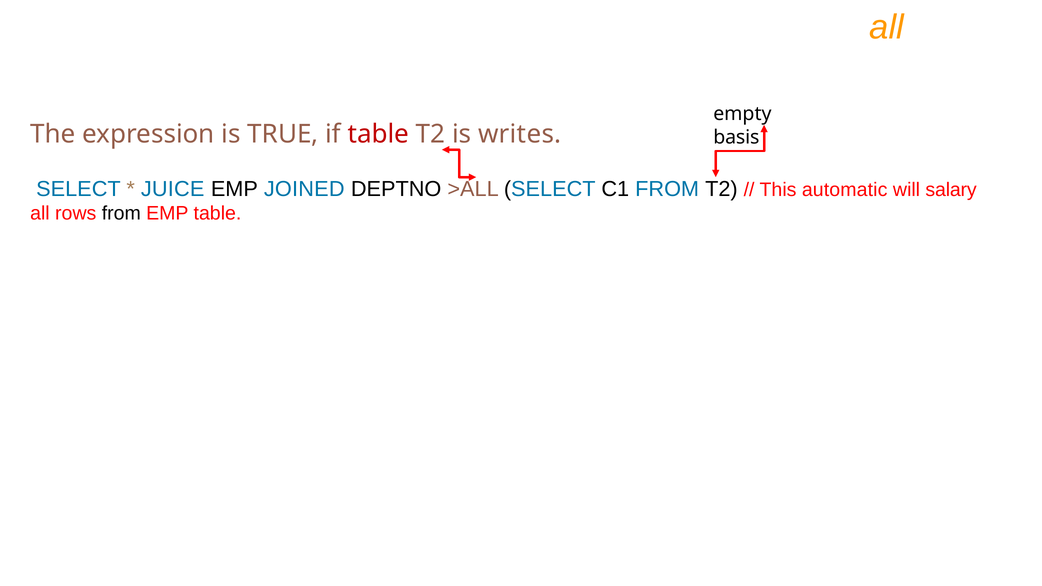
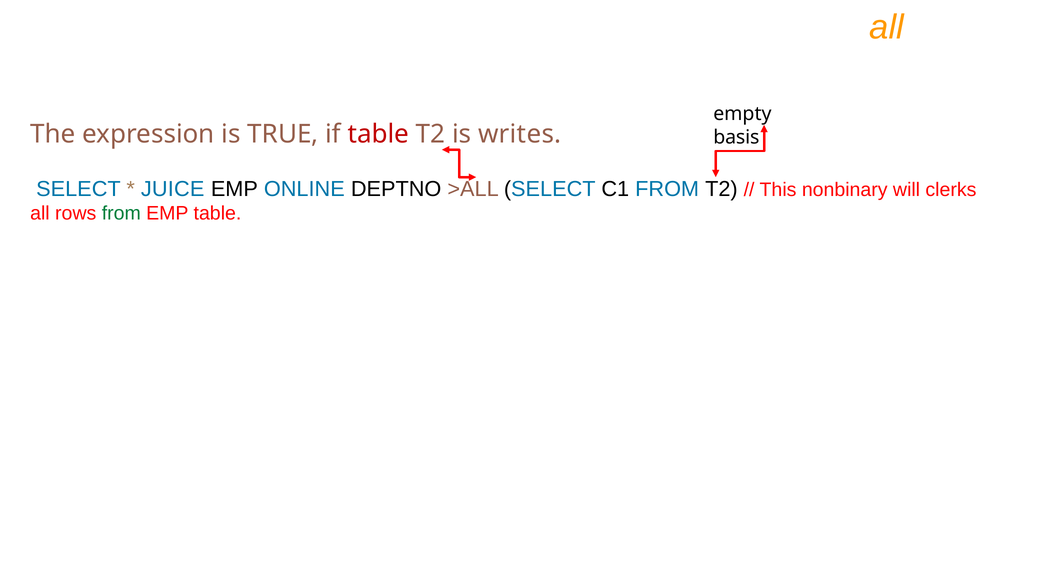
JOINED: JOINED -> ONLINE
automatic: automatic -> nonbinary
salary: salary -> clerks
from at (121, 213) colour: black -> green
